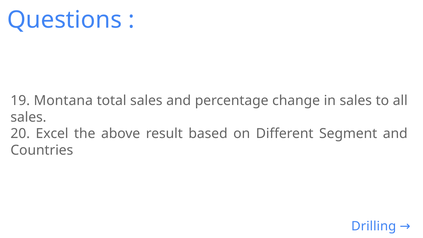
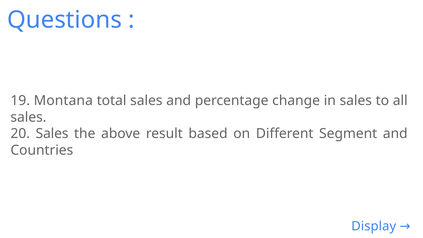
20 Excel: Excel -> Sales
Drilling: Drilling -> Display
